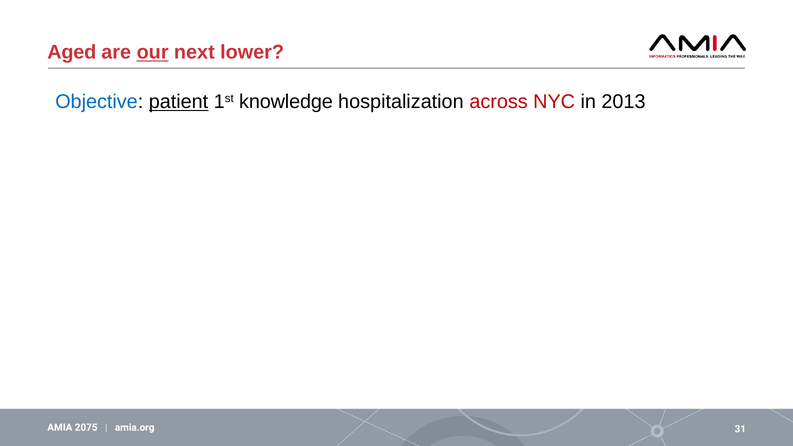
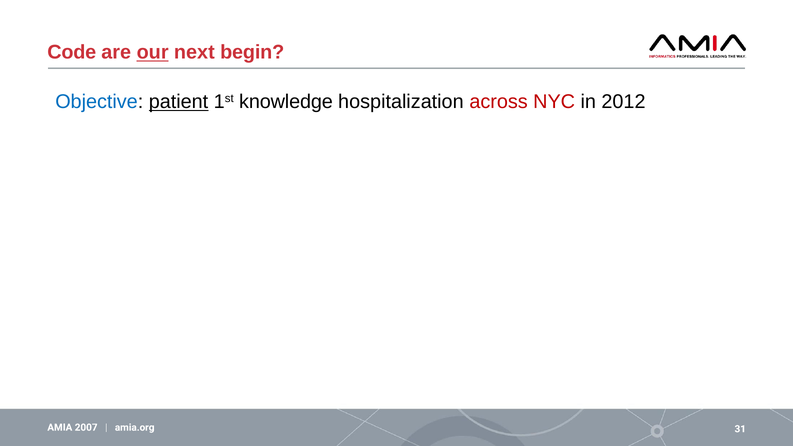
Aged: Aged -> Code
lower: lower -> begin
2013: 2013 -> 2012
2075: 2075 -> 2007
